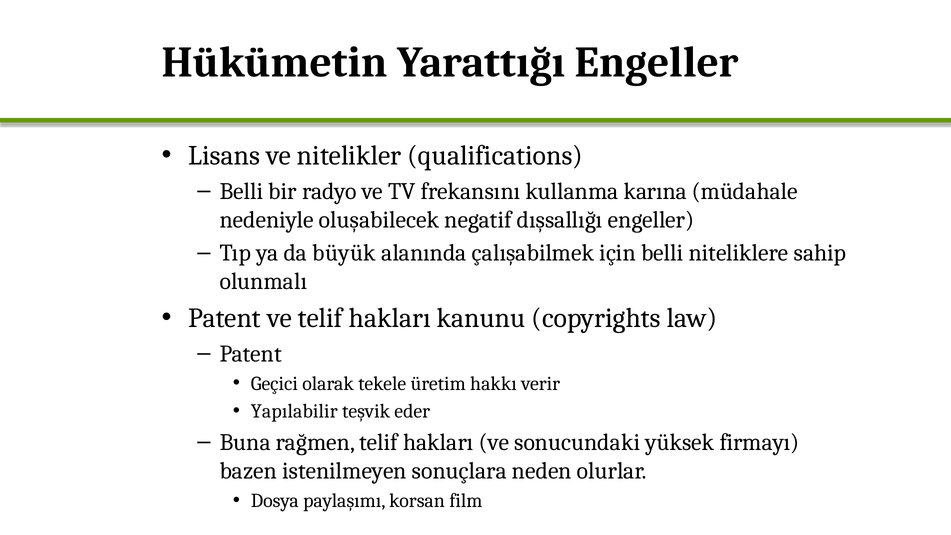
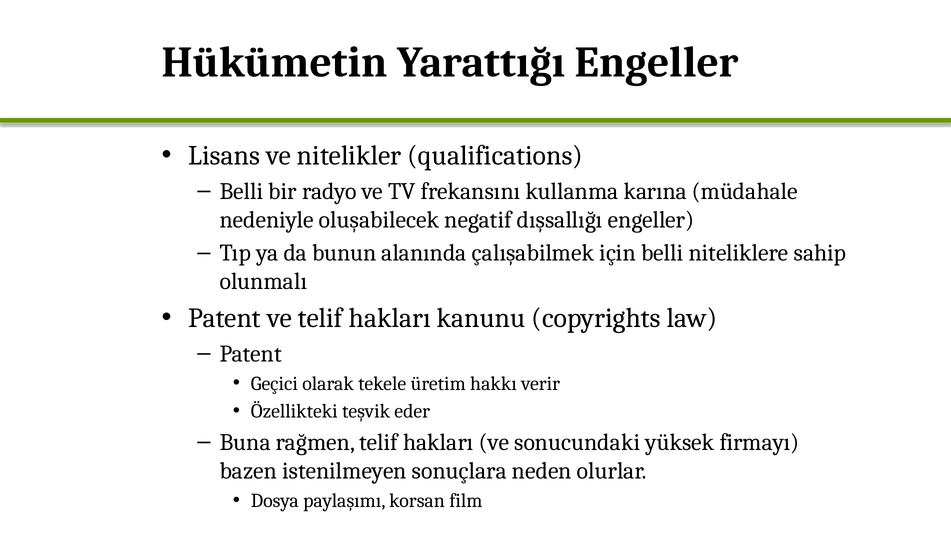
büyük: büyük -> bunun
Yapılabilir: Yapılabilir -> Özellikteki
